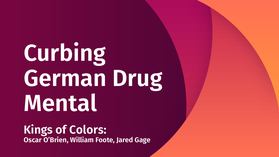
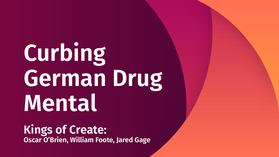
Colors: Colors -> Create
